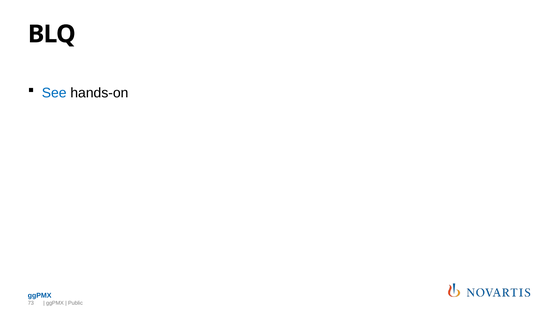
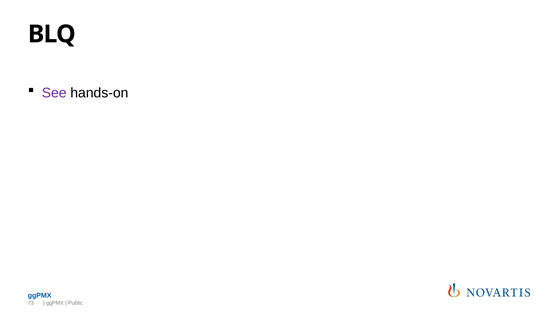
See colour: blue -> purple
